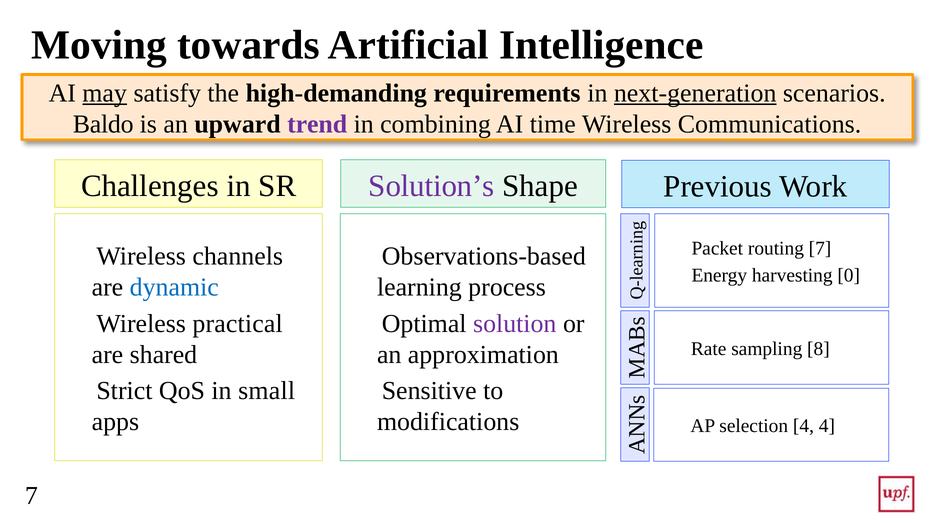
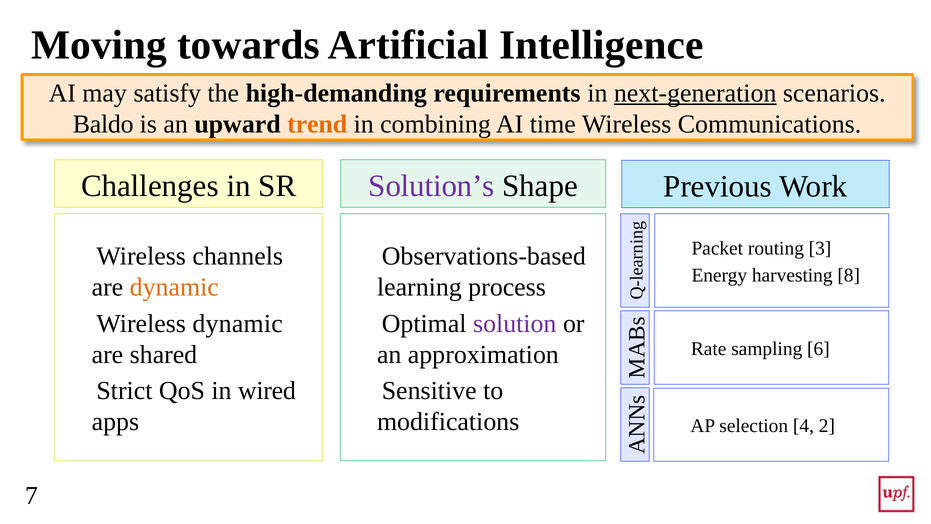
may underline: present -> none
trend colour: purple -> orange
routing 7: 7 -> 3
0: 0 -> 8
dynamic at (174, 287) colour: blue -> orange
practical at (238, 323): practical -> dynamic
8: 8 -> 6
small: small -> wired
4 4: 4 -> 2
